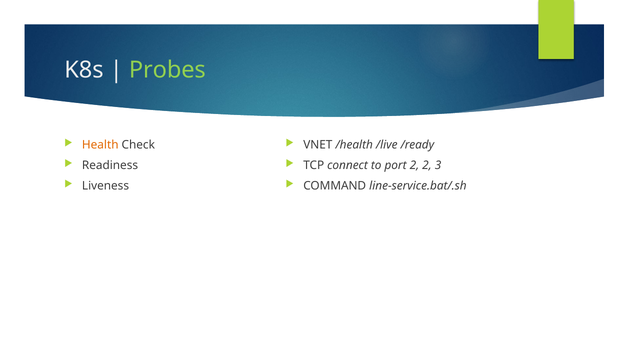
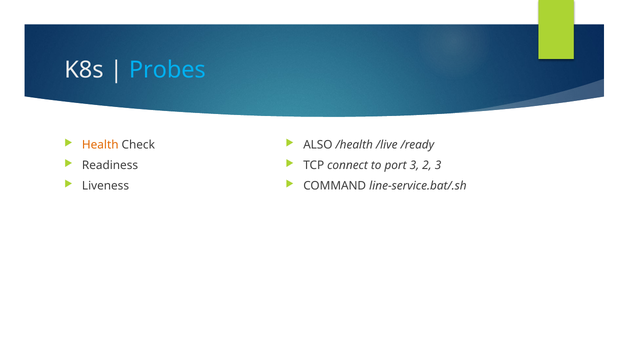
Probes colour: light green -> light blue
VNET: VNET -> ALSO
port 2: 2 -> 3
